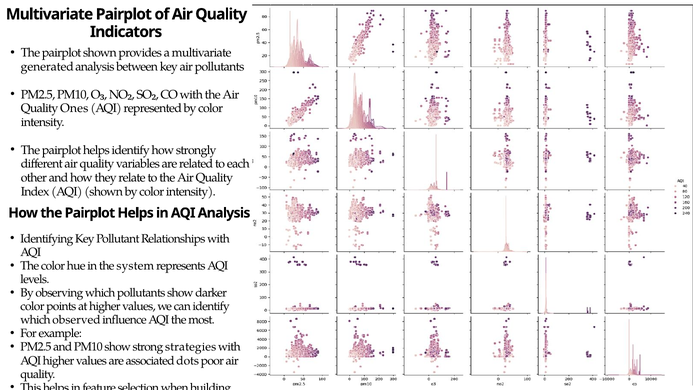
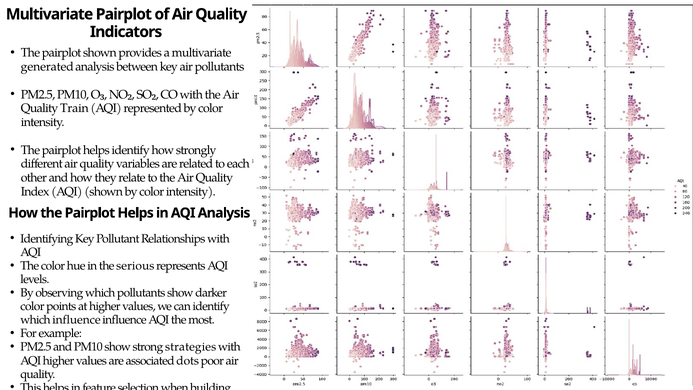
Ones: Ones -> Train
system: system -> serious
which observed: observed -> influence
